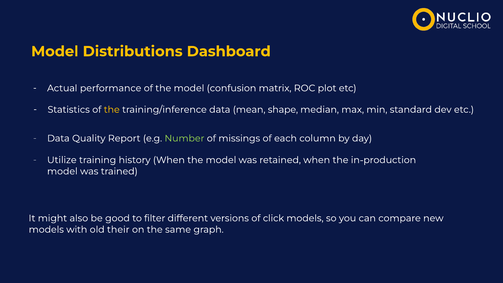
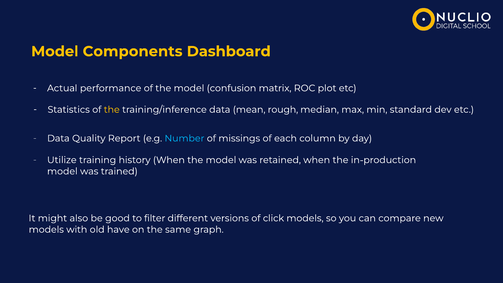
Distributions: Distributions -> Components
shape: shape -> rough
Number colour: light green -> light blue
their: their -> have
